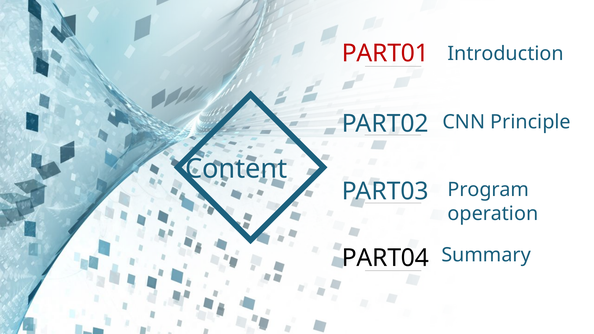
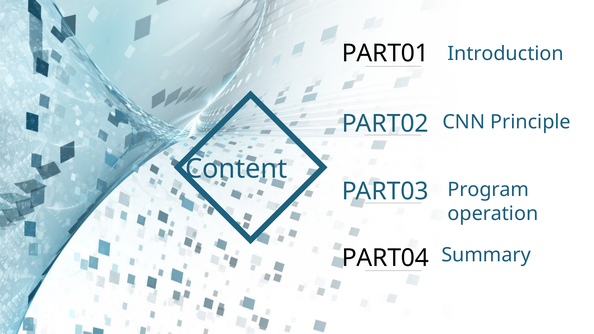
PART01 colour: red -> black
